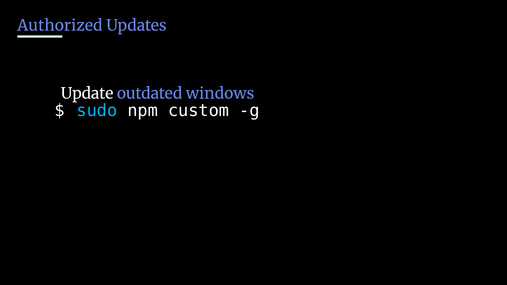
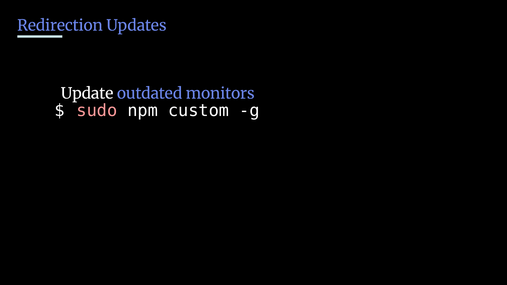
Authorized: Authorized -> Redirection
windows: windows -> monitors
sudo colour: light blue -> pink
